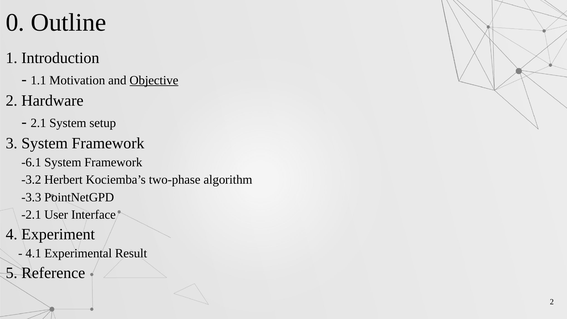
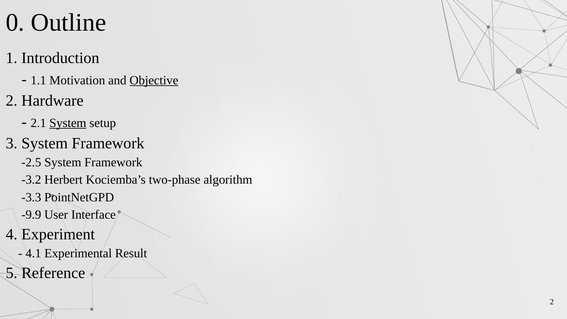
System at (68, 123) underline: none -> present
-6.1: -6.1 -> -2.5
-2.1: -2.1 -> -9.9
